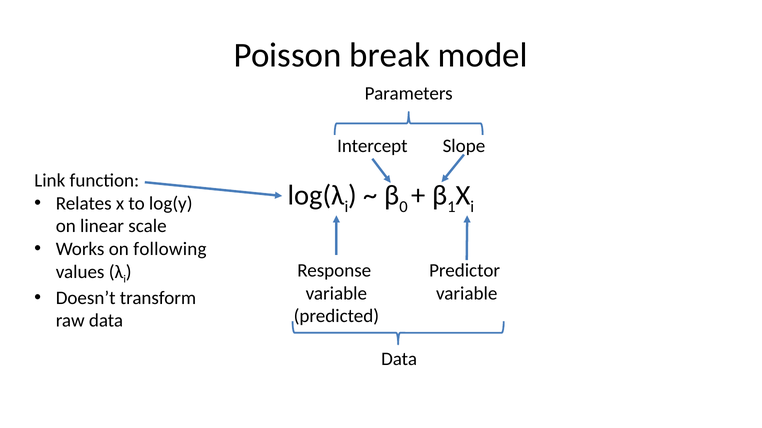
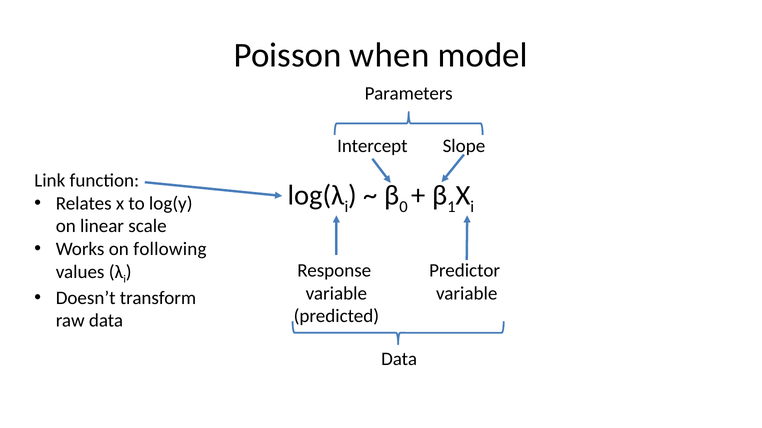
break: break -> when
